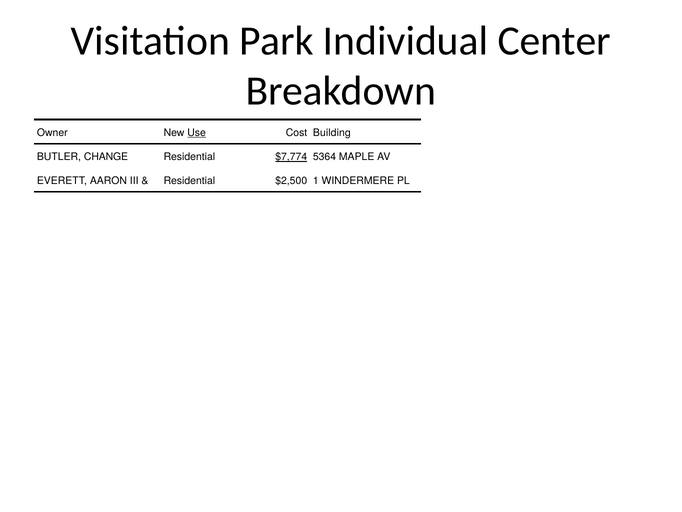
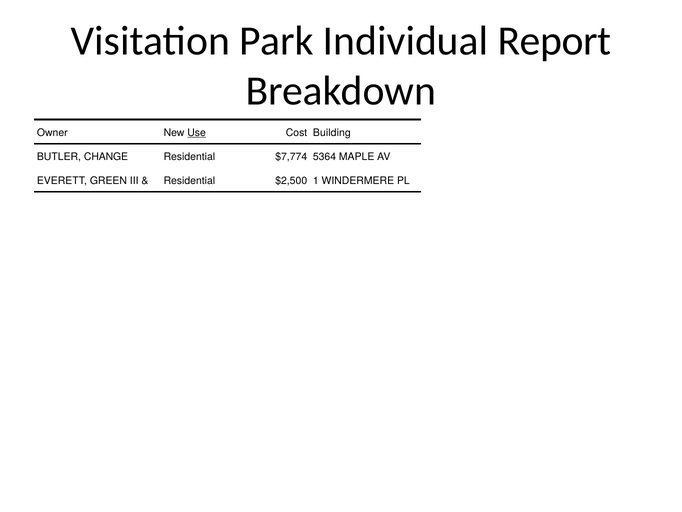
Center: Center -> Report
$7,774 underline: present -> none
AARON: AARON -> GREEN
